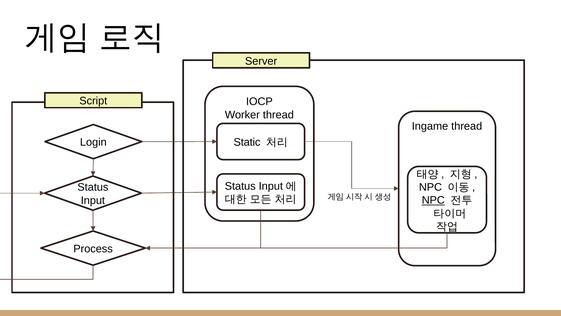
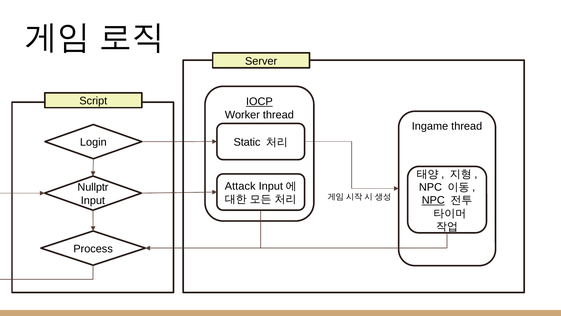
IOCP underline: none -> present
Status at (240, 186): Status -> Attack
Status at (93, 187): Status -> Nullptr
